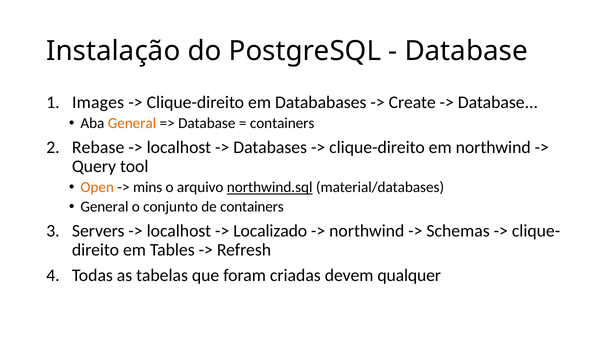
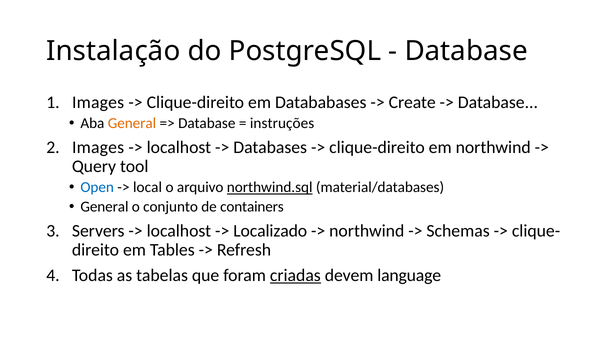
containers at (282, 124): containers -> instruções
Rebase at (98, 148): Rebase -> Images
Open colour: orange -> blue
mins: mins -> local
criadas underline: none -> present
qualquer: qualquer -> language
